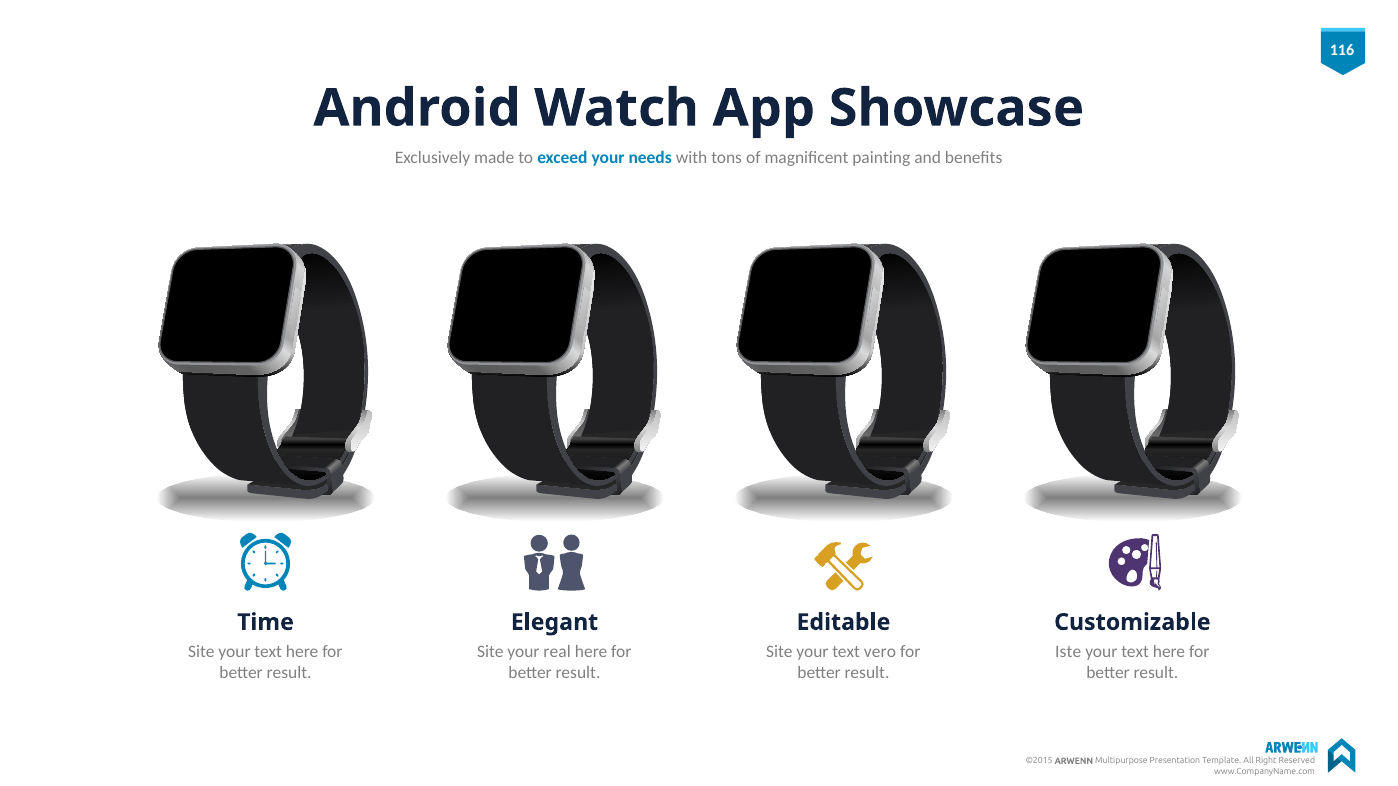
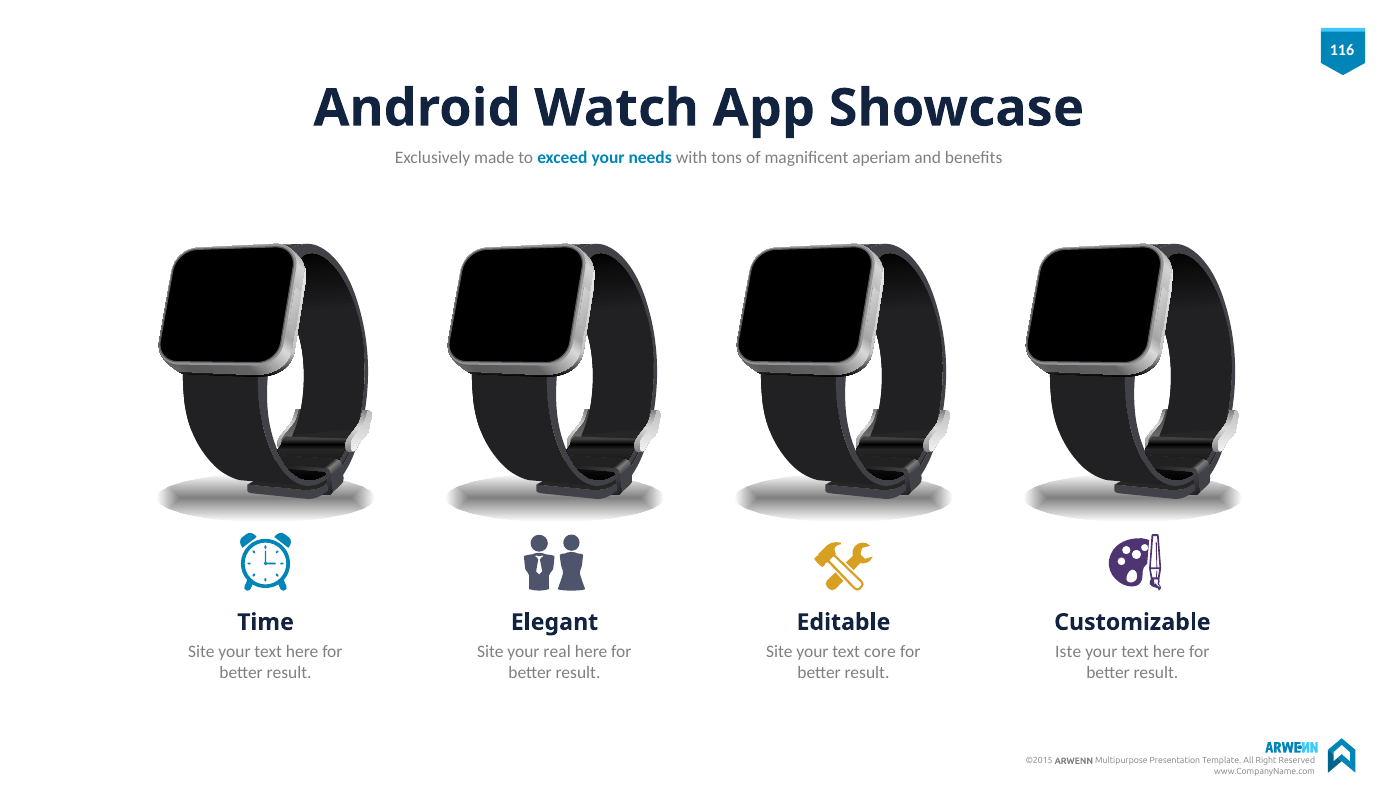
painting: painting -> aperiam
vero: vero -> core
